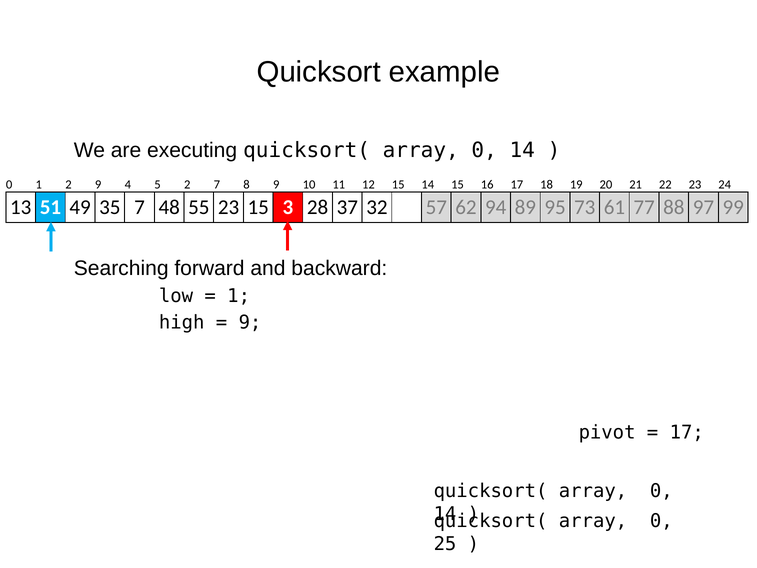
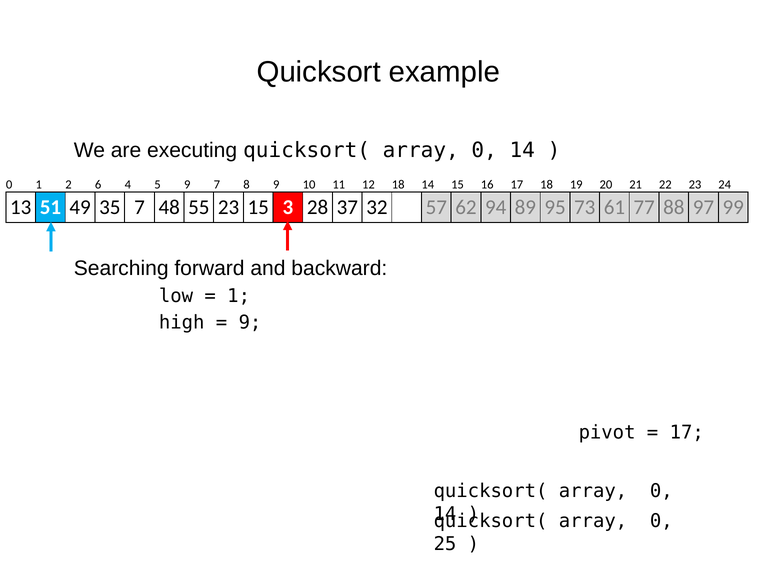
2 9: 9 -> 6
5 2: 2 -> 9
12 15: 15 -> 18
